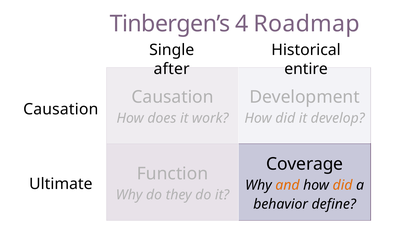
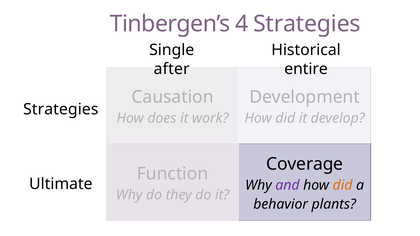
4 Roadmap: Roadmap -> Strategies
Causation at (61, 110): Causation -> Strategies
and colour: orange -> purple
define: define -> plants
